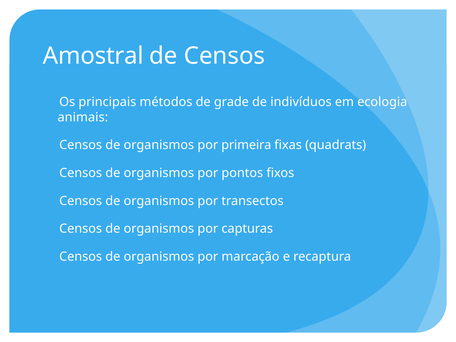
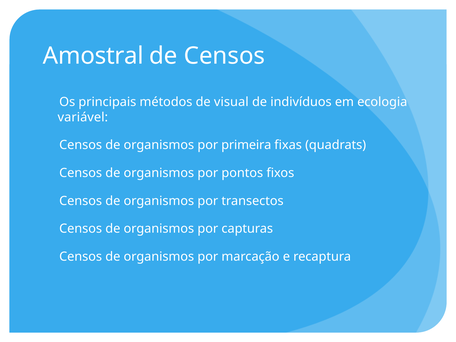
grade: grade -> visual
animais: animais -> variável
